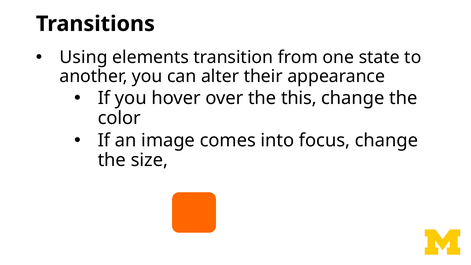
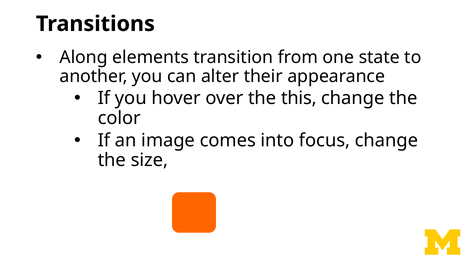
Using: Using -> Along
